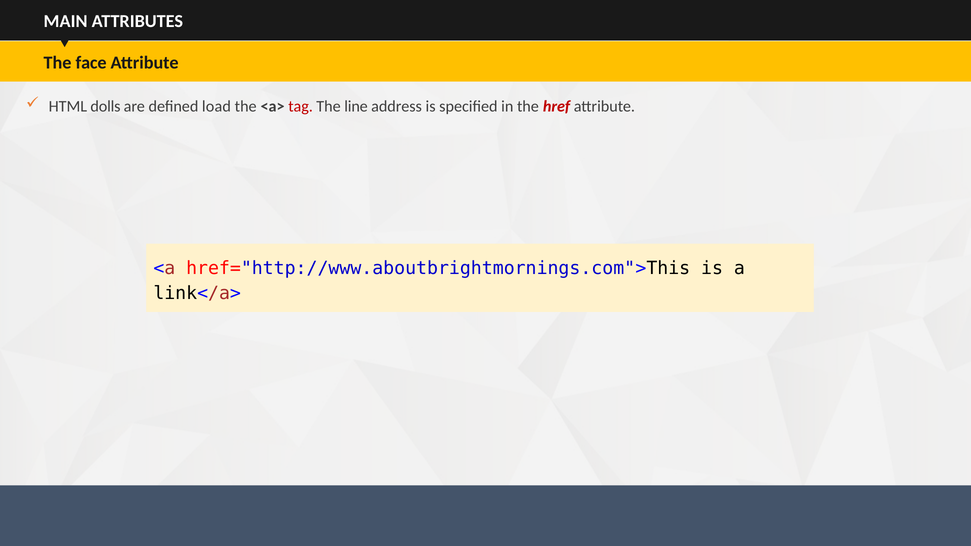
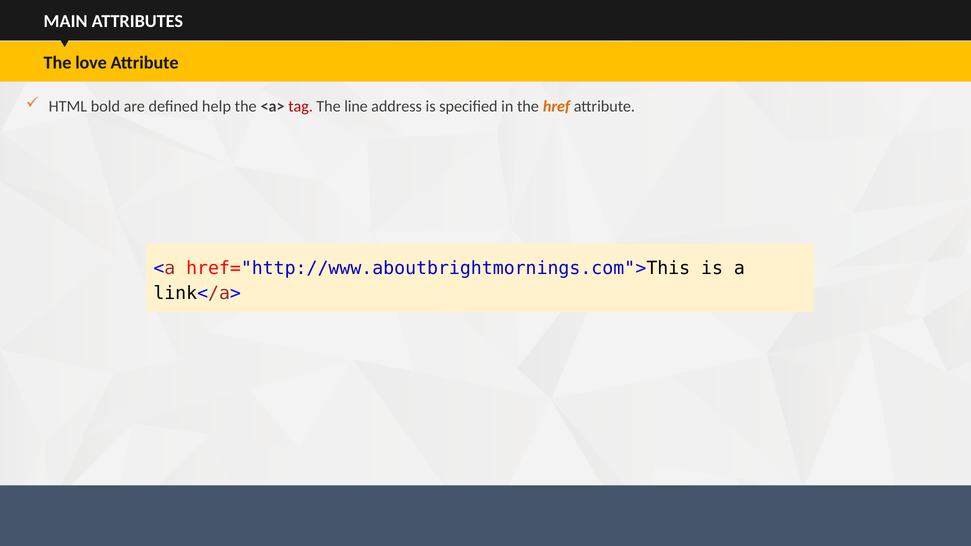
face: face -> love
dolls: dolls -> bold
load: load -> help
href colour: red -> orange
